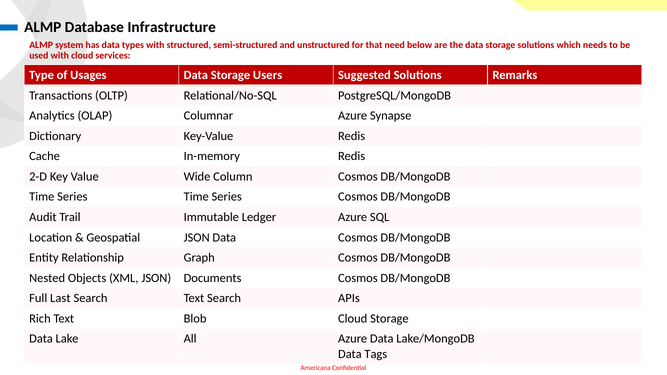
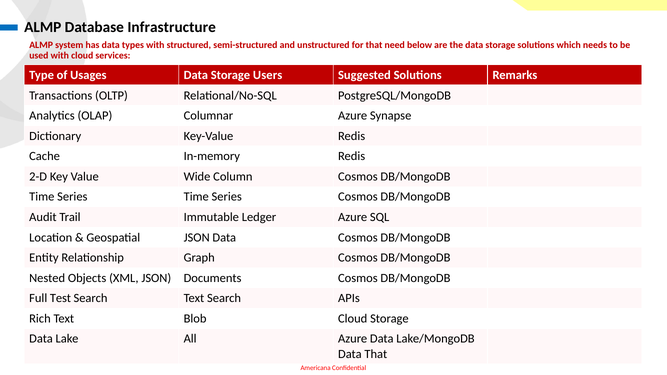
Last: Last -> Test
Data Tags: Tags -> That
